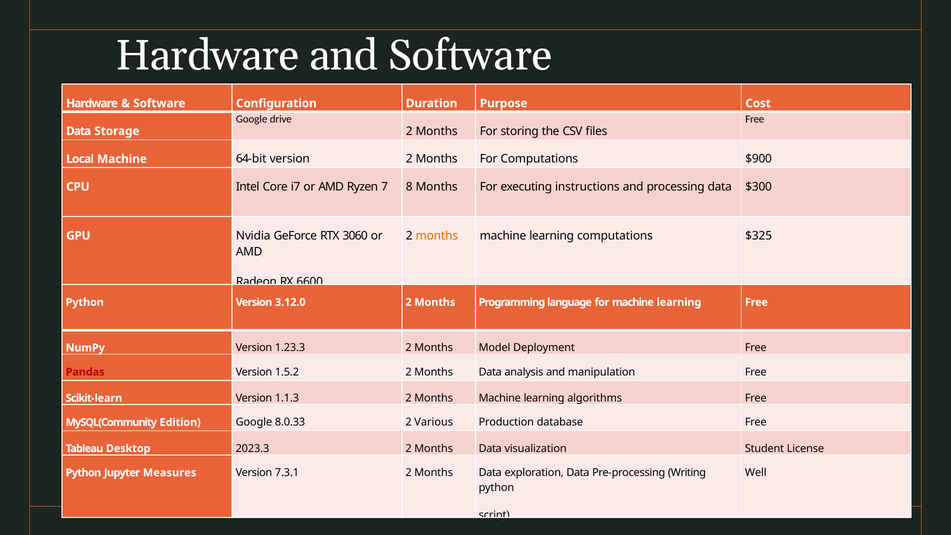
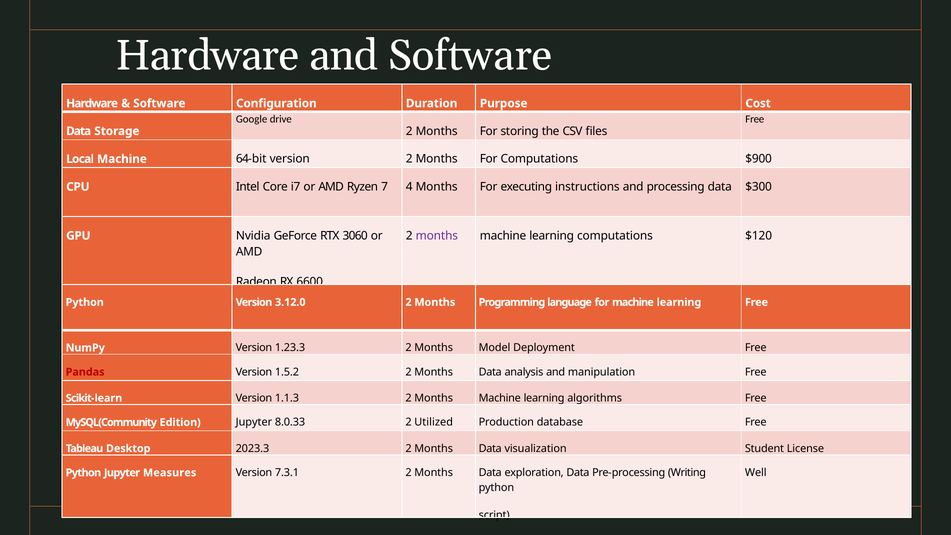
8: 8 -> 4
months at (437, 236) colour: orange -> purple
$325: $325 -> $120
Edition Google: Google -> Jupyter
Various: Various -> Utilized
